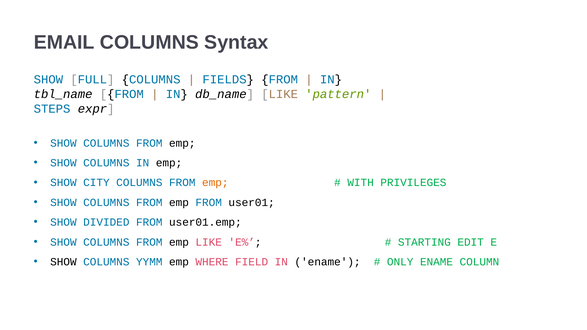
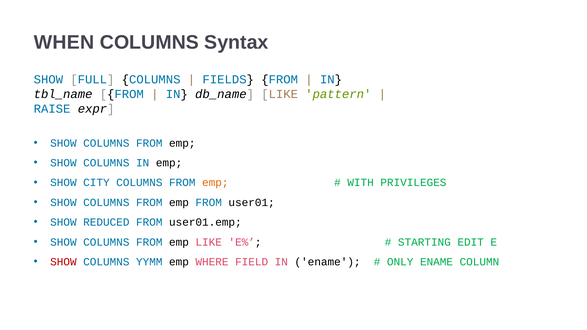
EMAIL: EMAIL -> WHEN
STEPS: STEPS -> RAISE
DIVIDED: DIVIDED -> REDUCED
SHOW at (63, 262) colour: black -> red
